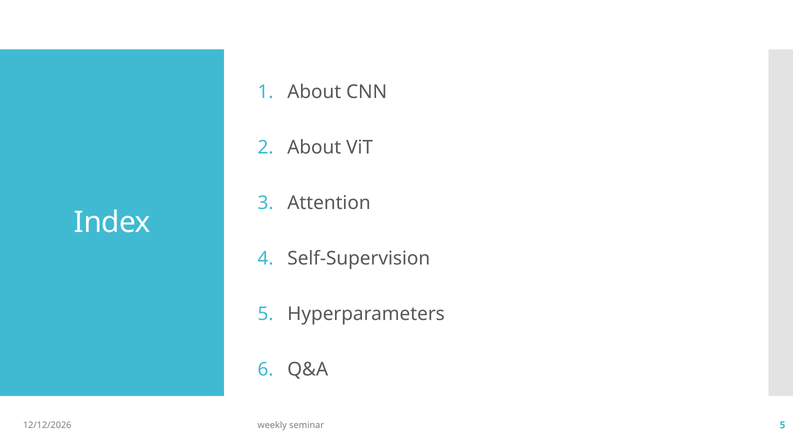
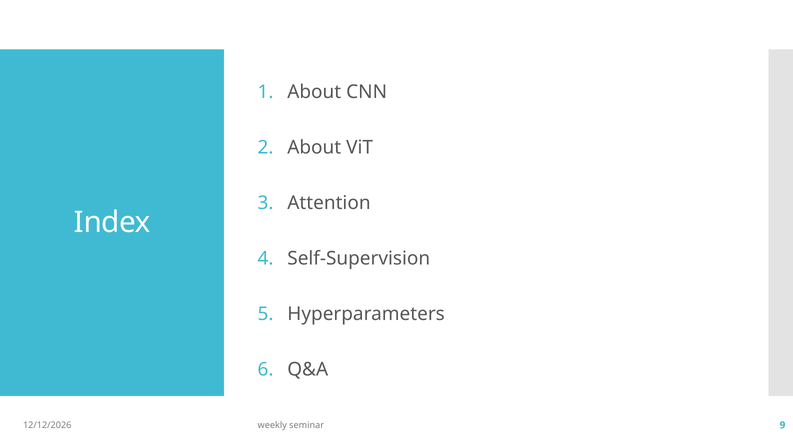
seminar 5: 5 -> 9
